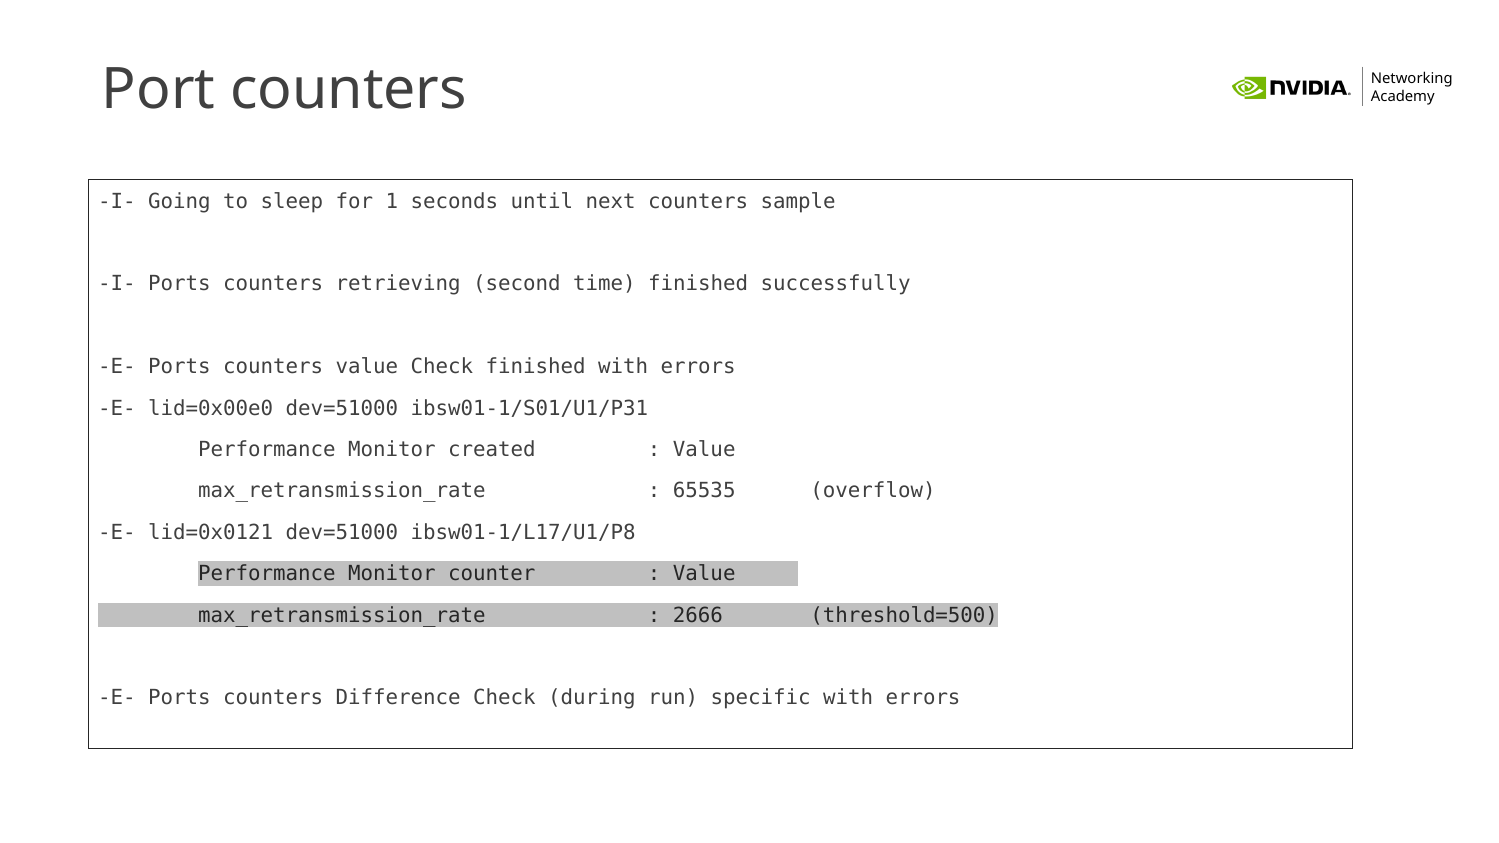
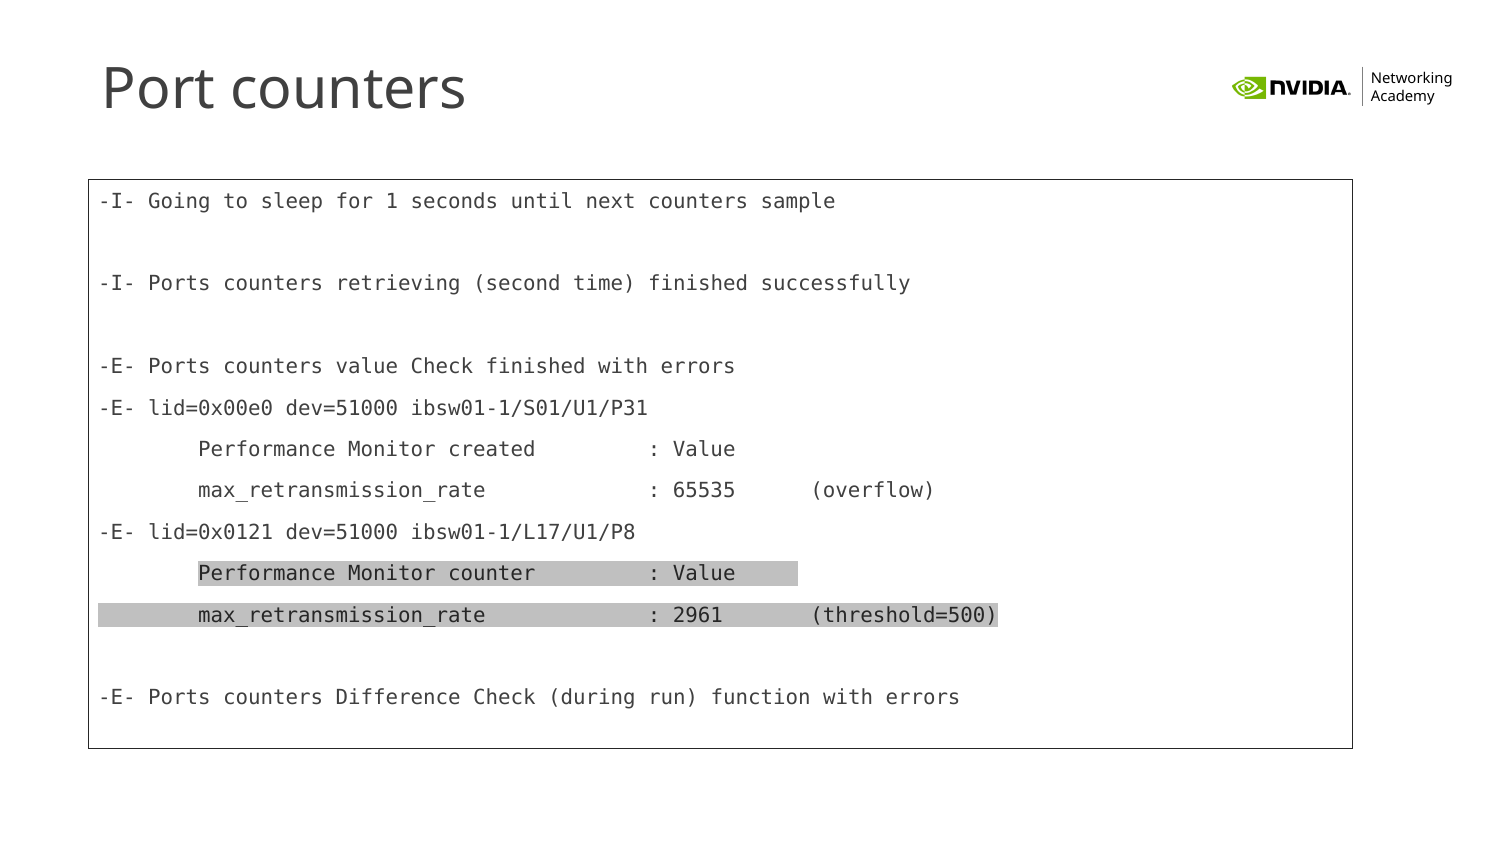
2666: 2666 -> 2961
specific: specific -> function
